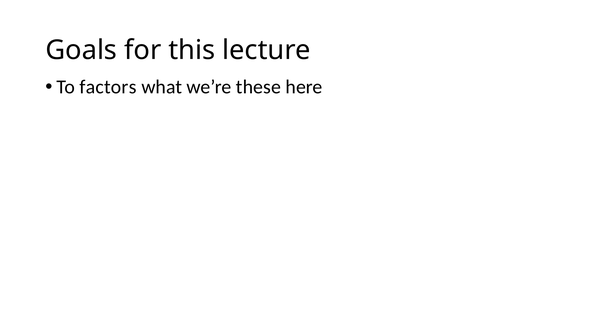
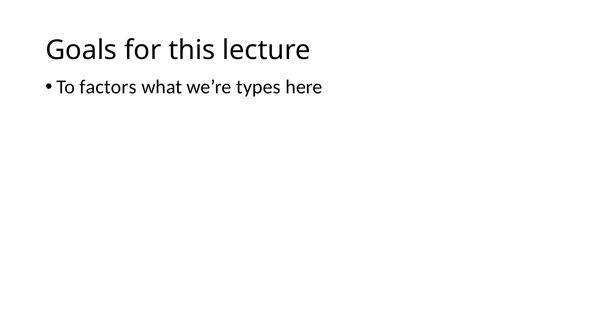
these: these -> types
